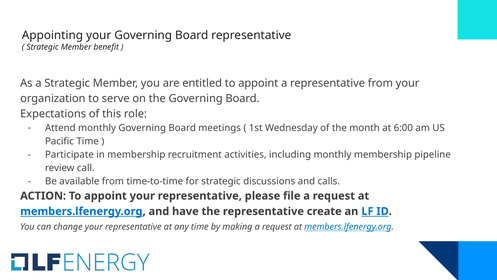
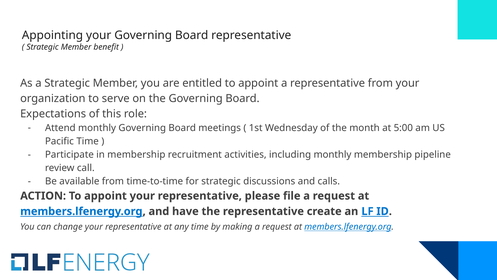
6:00: 6:00 -> 5:00
